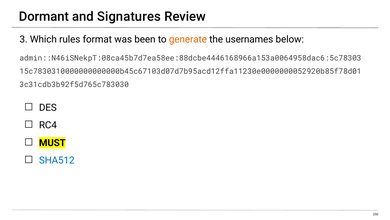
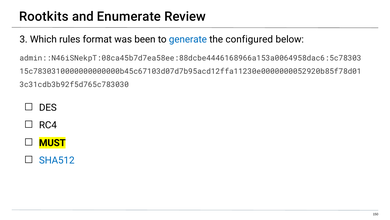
Dormant: Dormant -> Rootkits
Signatures: Signatures -> Enumerate
generate colour: orange -> blue
usernames: usernames -> configured
